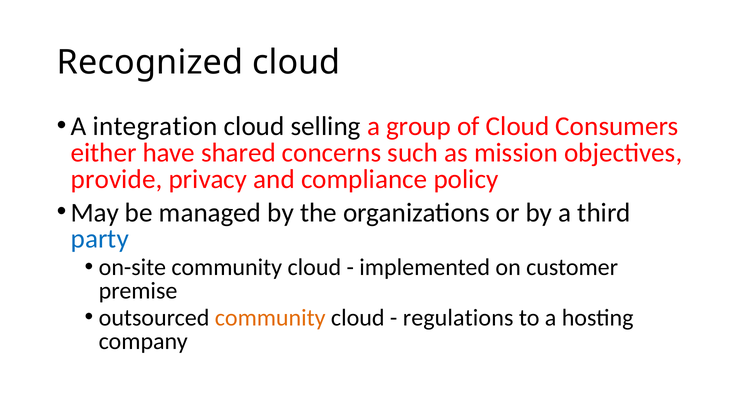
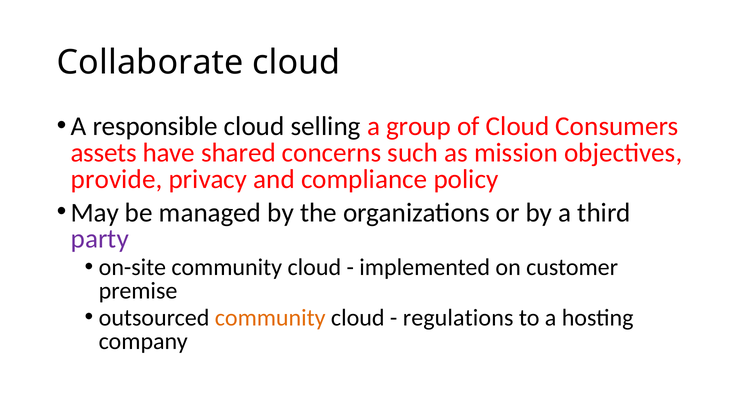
Recognized: Recognized -> Collaborate
integration: integration -> responsible
either: either -> assets
party colour: blue -> purple
